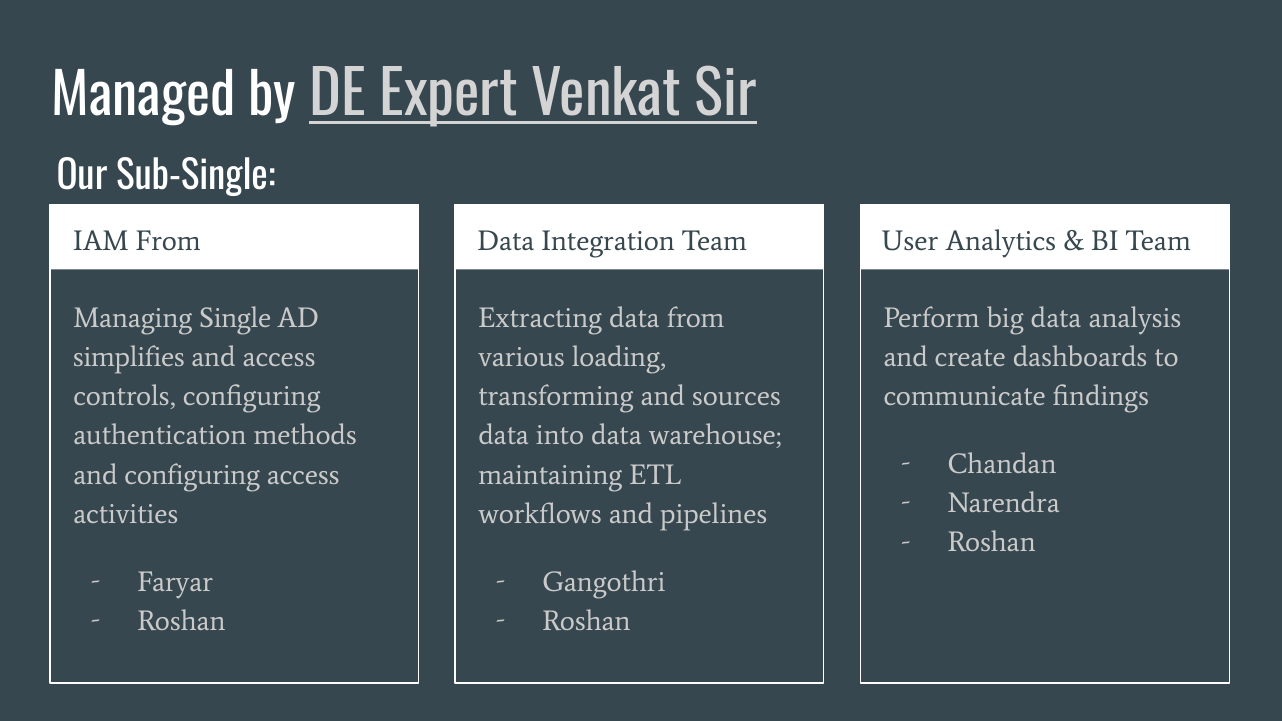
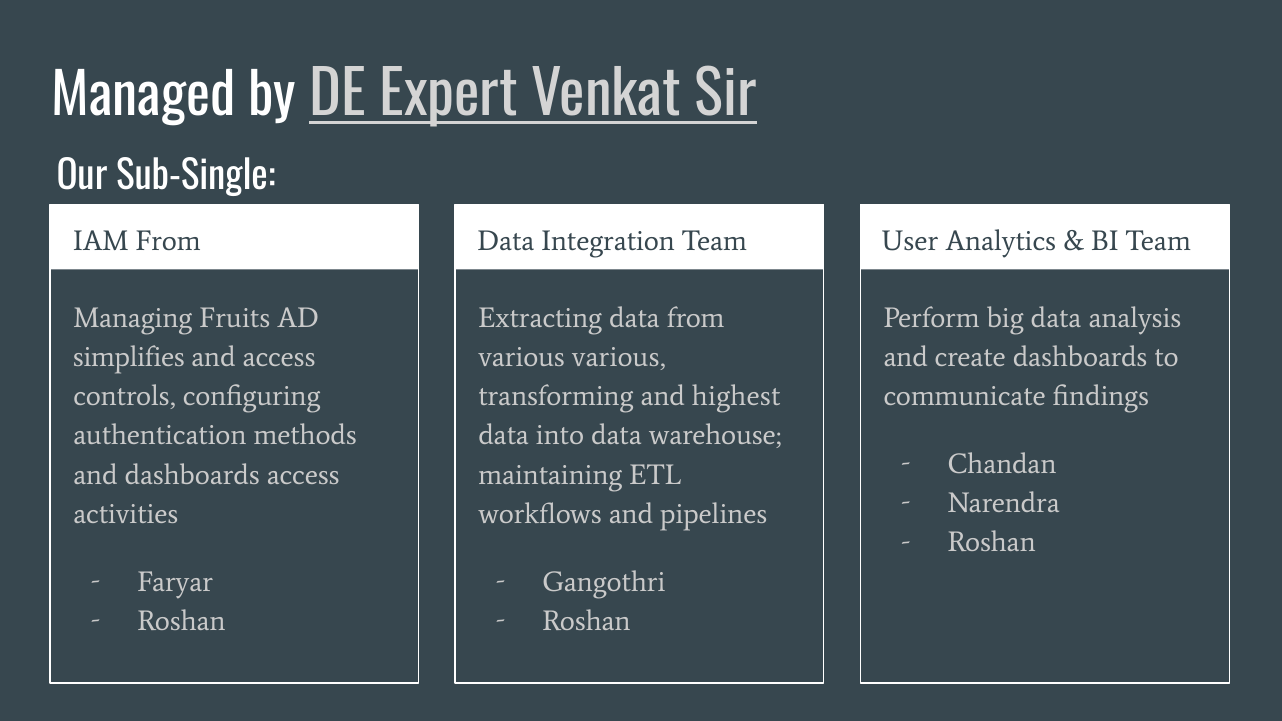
Single: Single -> Fruits
various loading: loading -> various
sources: sources -> highest
and configuring: configuring -> dashboards
